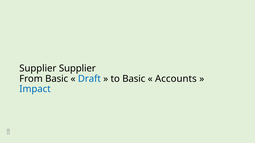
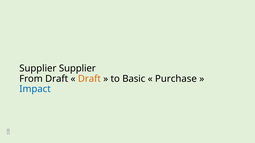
From Basic: Basic -> Draft
Draft at (89, 79) colour: blue -> orange
Accounts: Accounts -> Purchase
